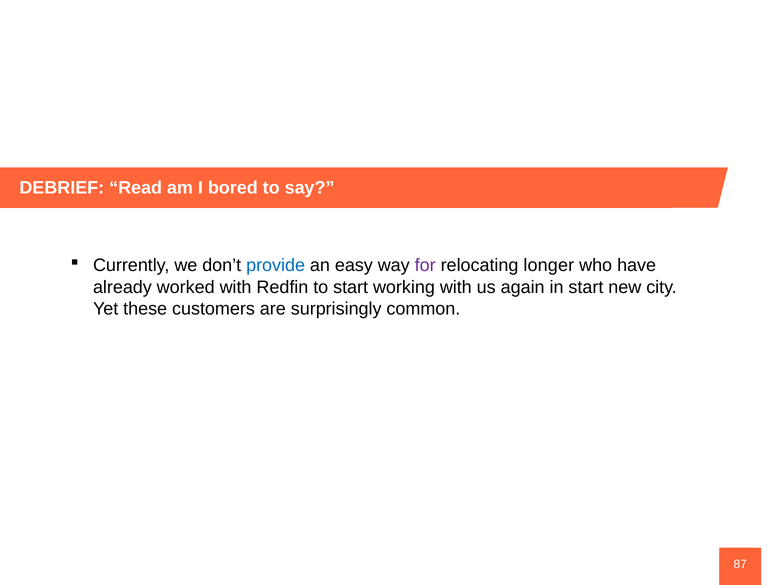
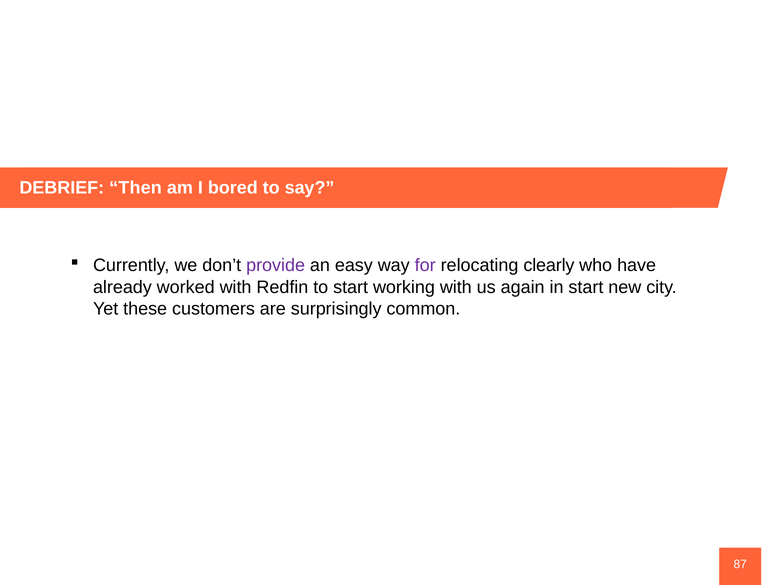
Read: Read -> Then
provide colour: blue -> purple
longer: longer -> clearly
